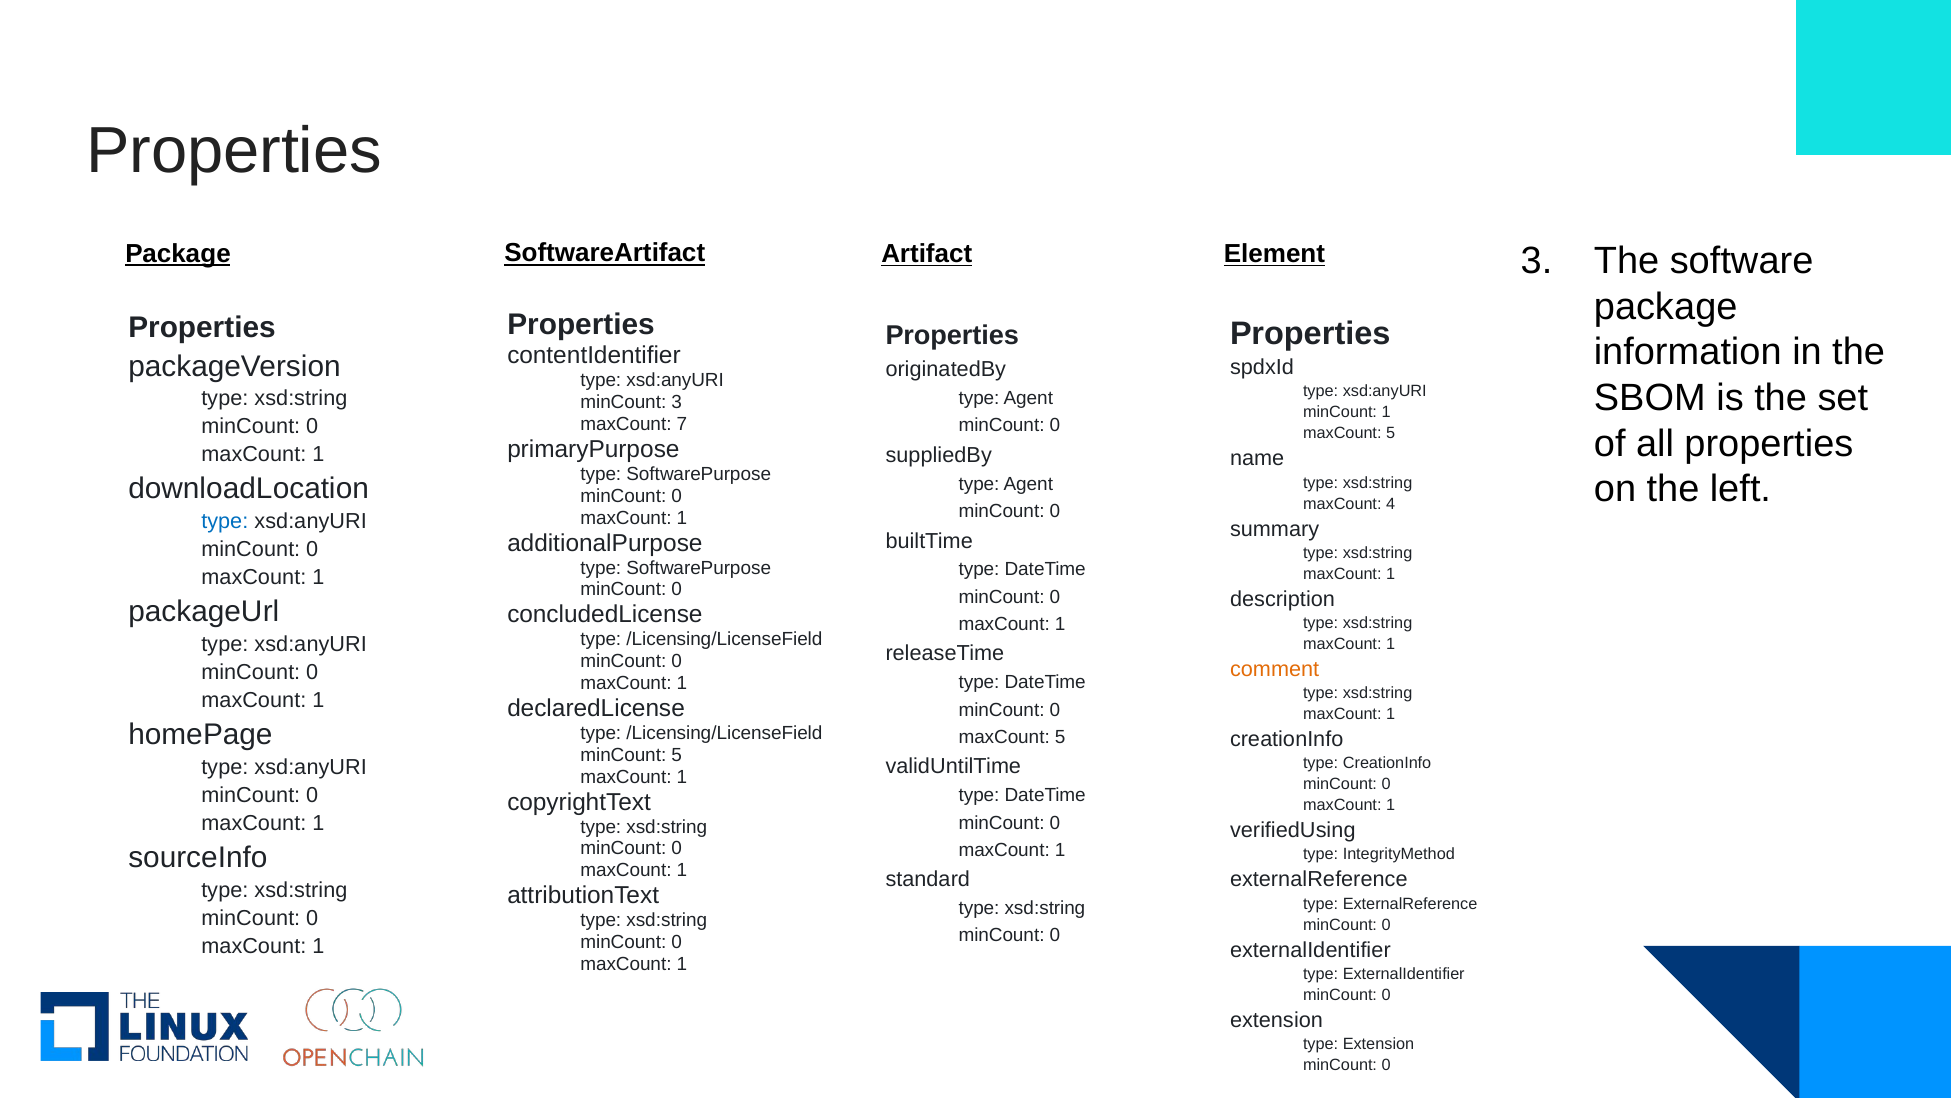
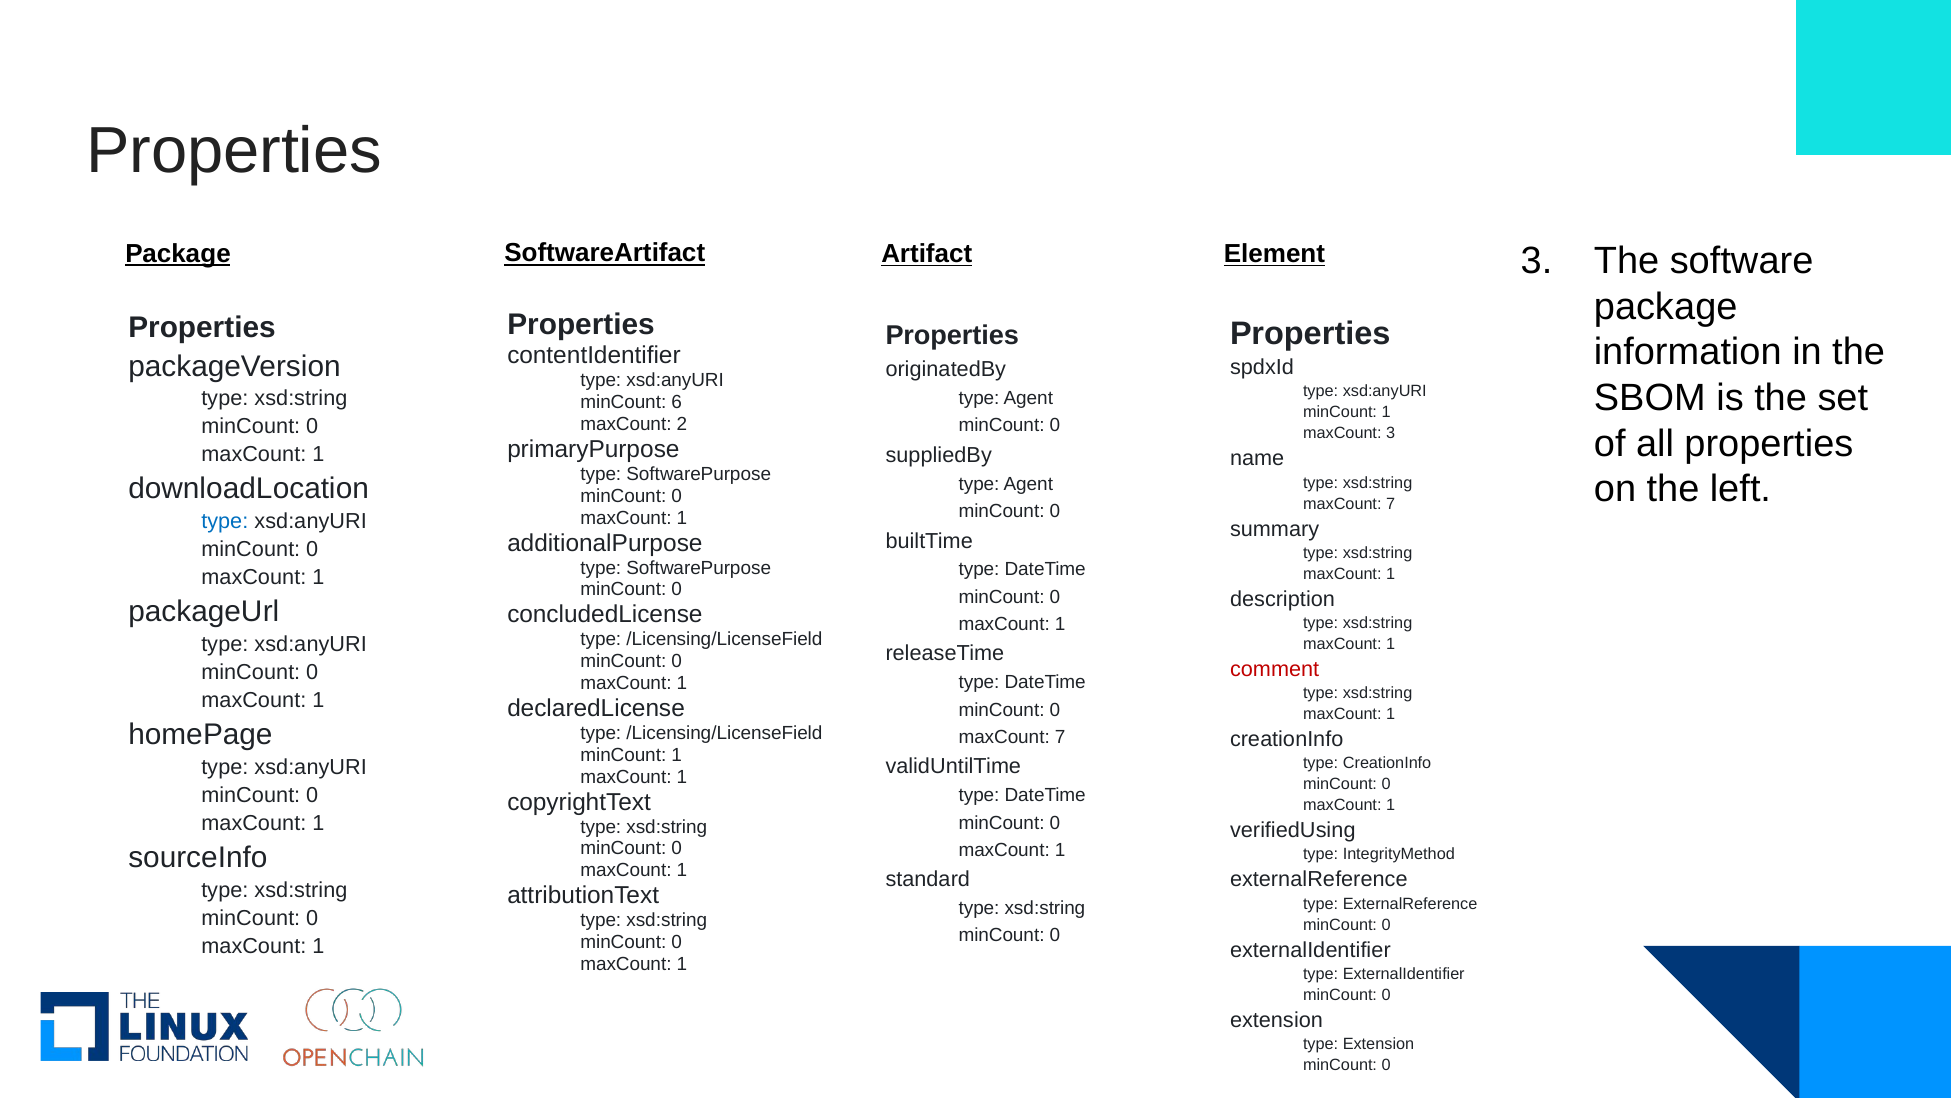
minCount 3: 3 -> 6
7: 7 -> 2
5 at (1391, 433): 5 -> 3
4 at (1391, 503): 4 -> 7
comment colour: orange -> red
5 at (1060, 737): 5 -> 7
5 at (677, 755): 5 -> 1
